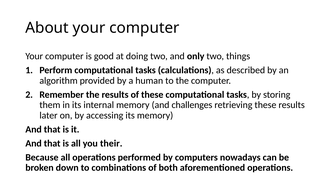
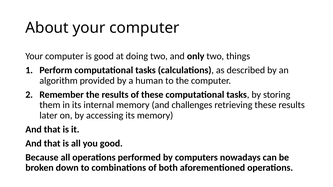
you their: their -> good
